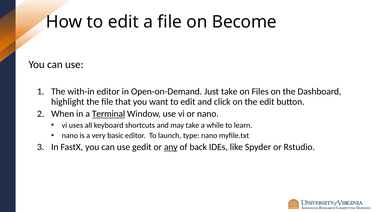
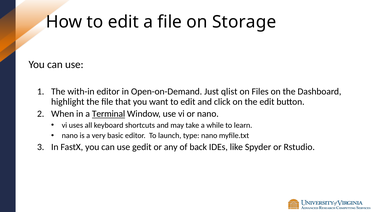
Become: Become -> Storage
Just take: take -> qlist
any underline: present -> none
